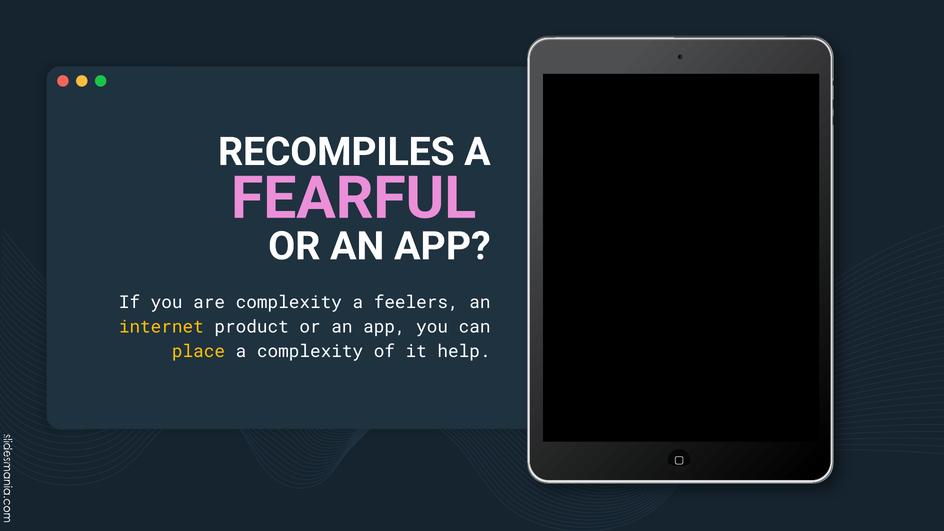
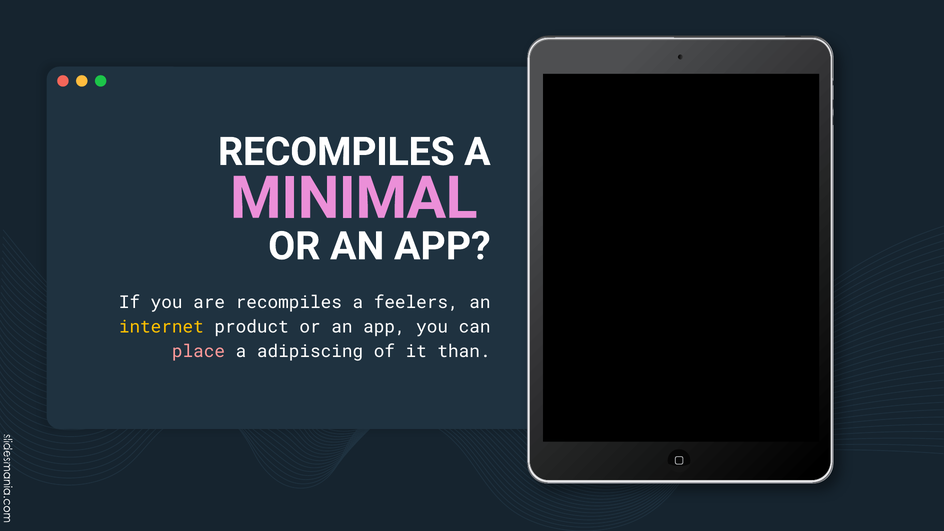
FEARFUL: FEARFUL -> MINIMAL
are complexity: complexity -> recompiles
place colour: yellow -> pink
a complexity: complexity -> adipiscing
help: help -> than
